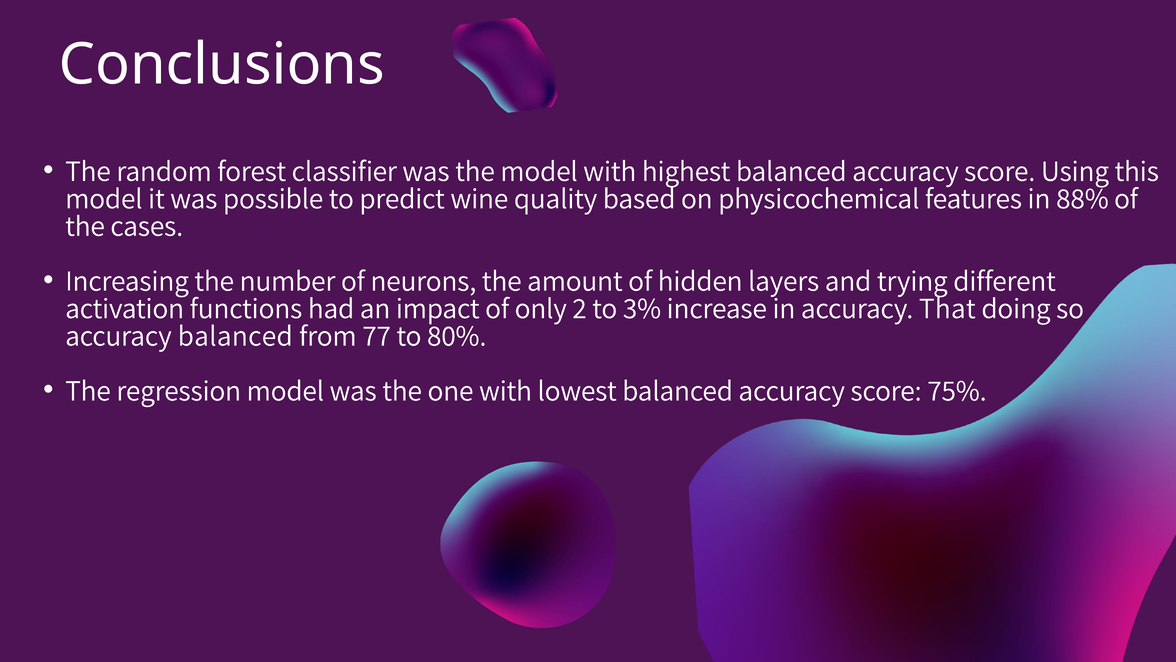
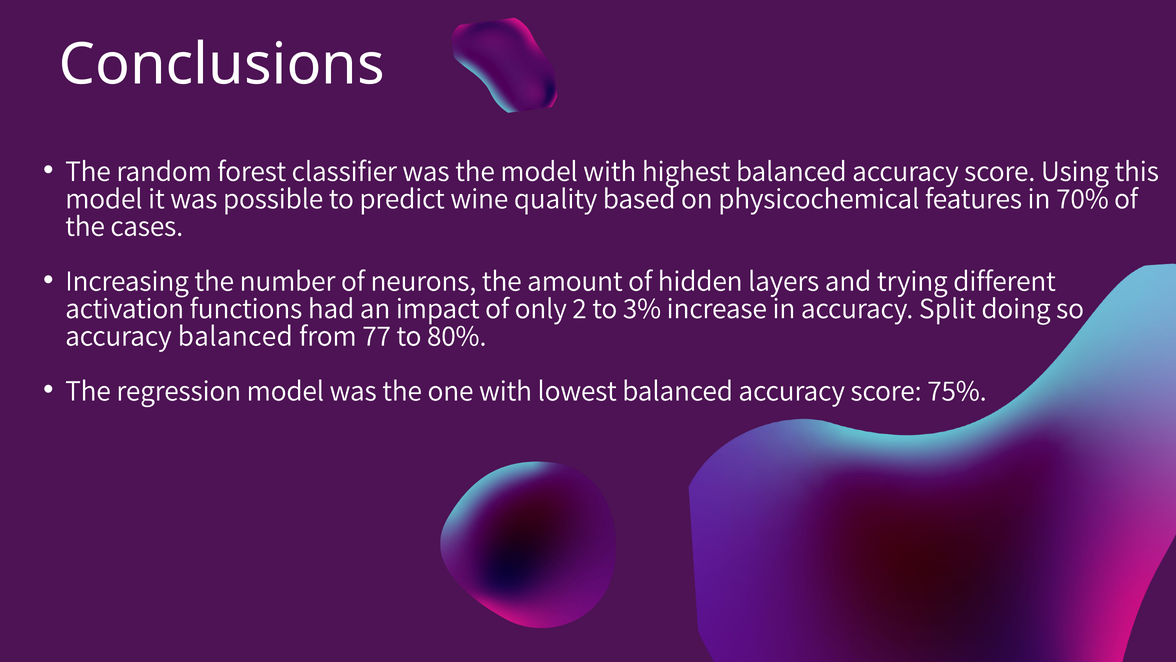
88%: 88% -> 70%
That: That -> Split
